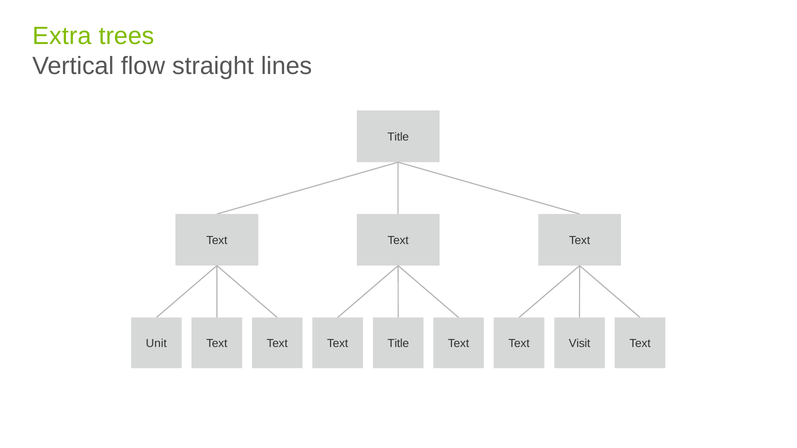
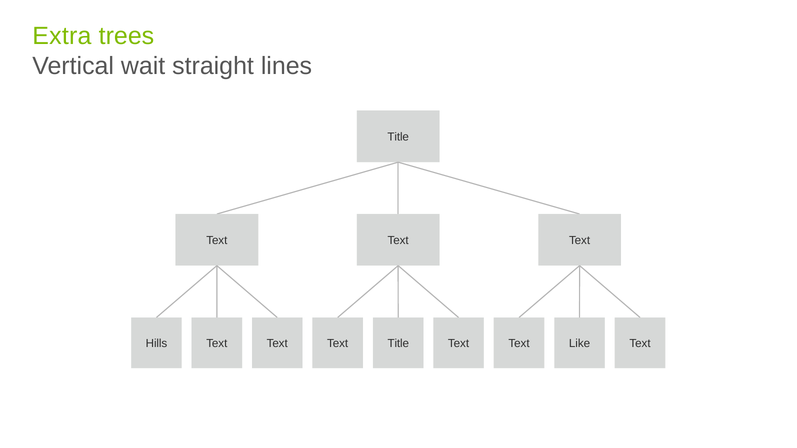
flow: flow -> wait
Unit: Unit -> Hills
Visit: Visit -> Like
